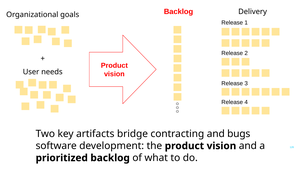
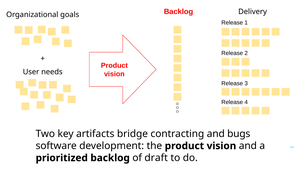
what: what -> draft
